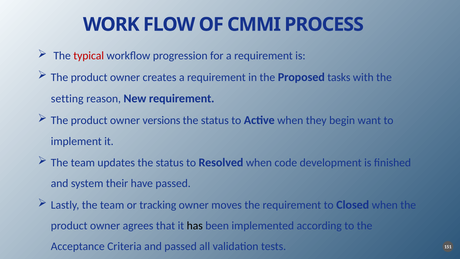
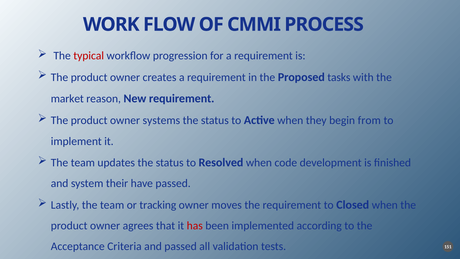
setting: setting -> market
versions: versions -> systems
want: want -> from
has colour: black -> red
